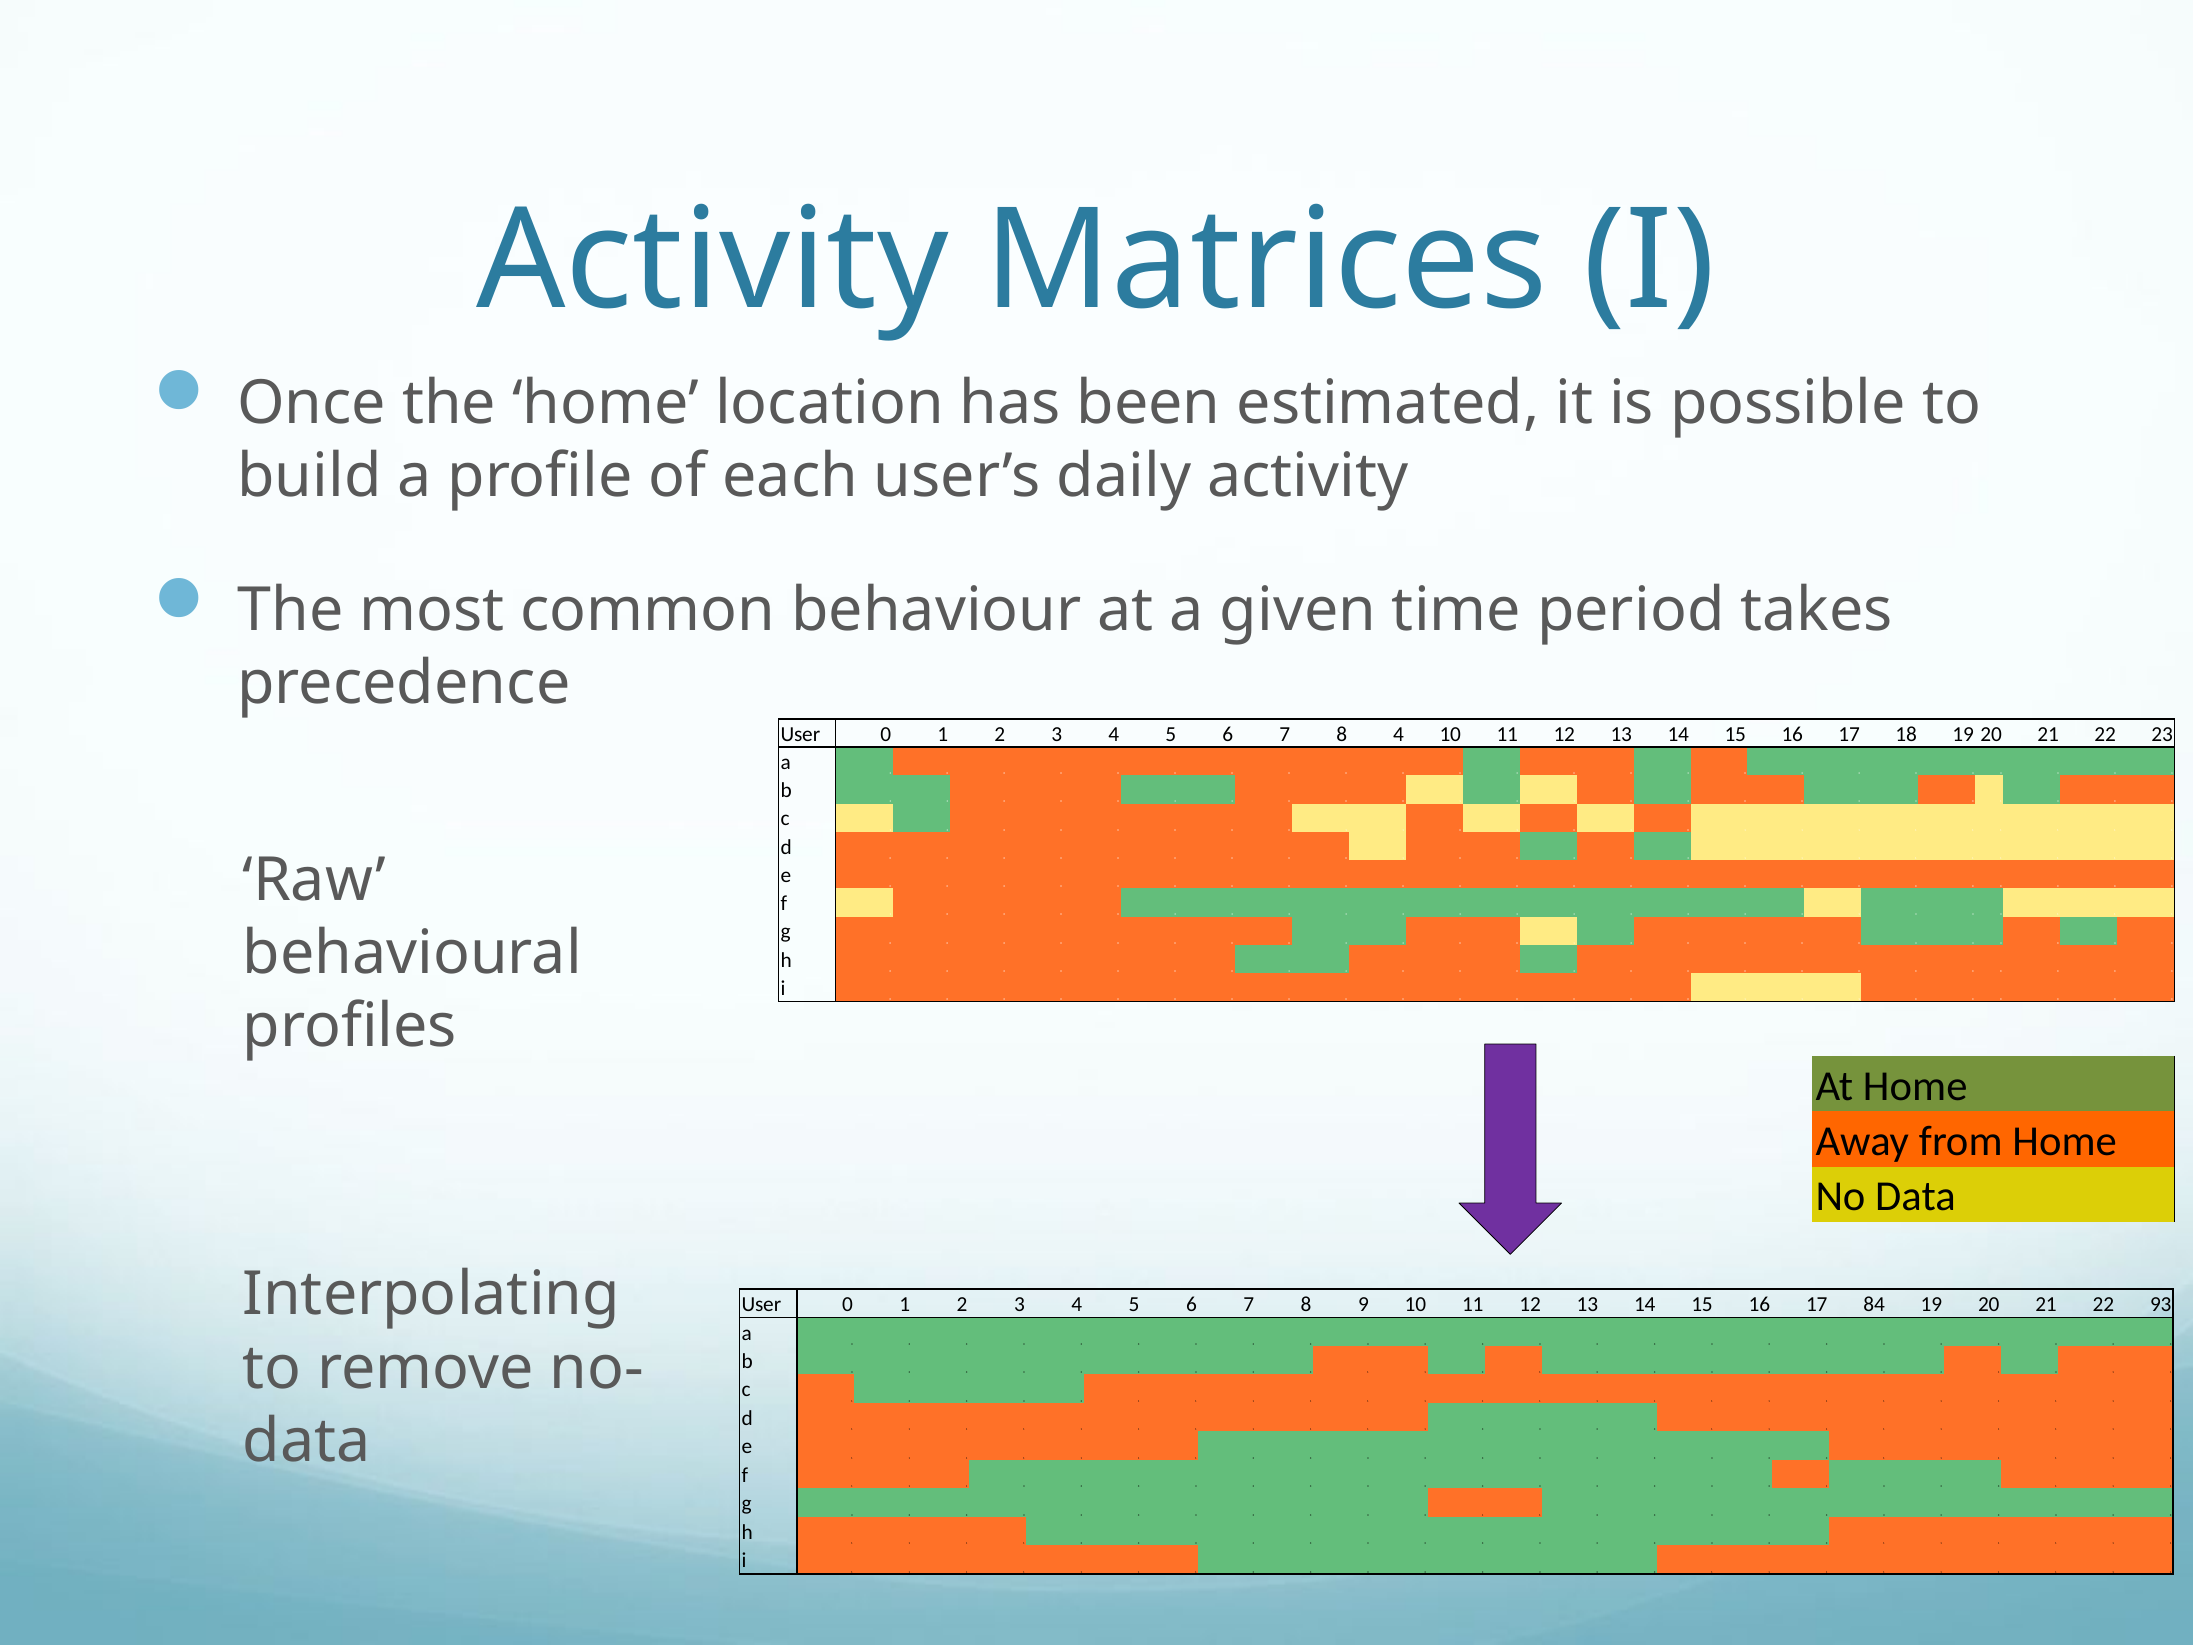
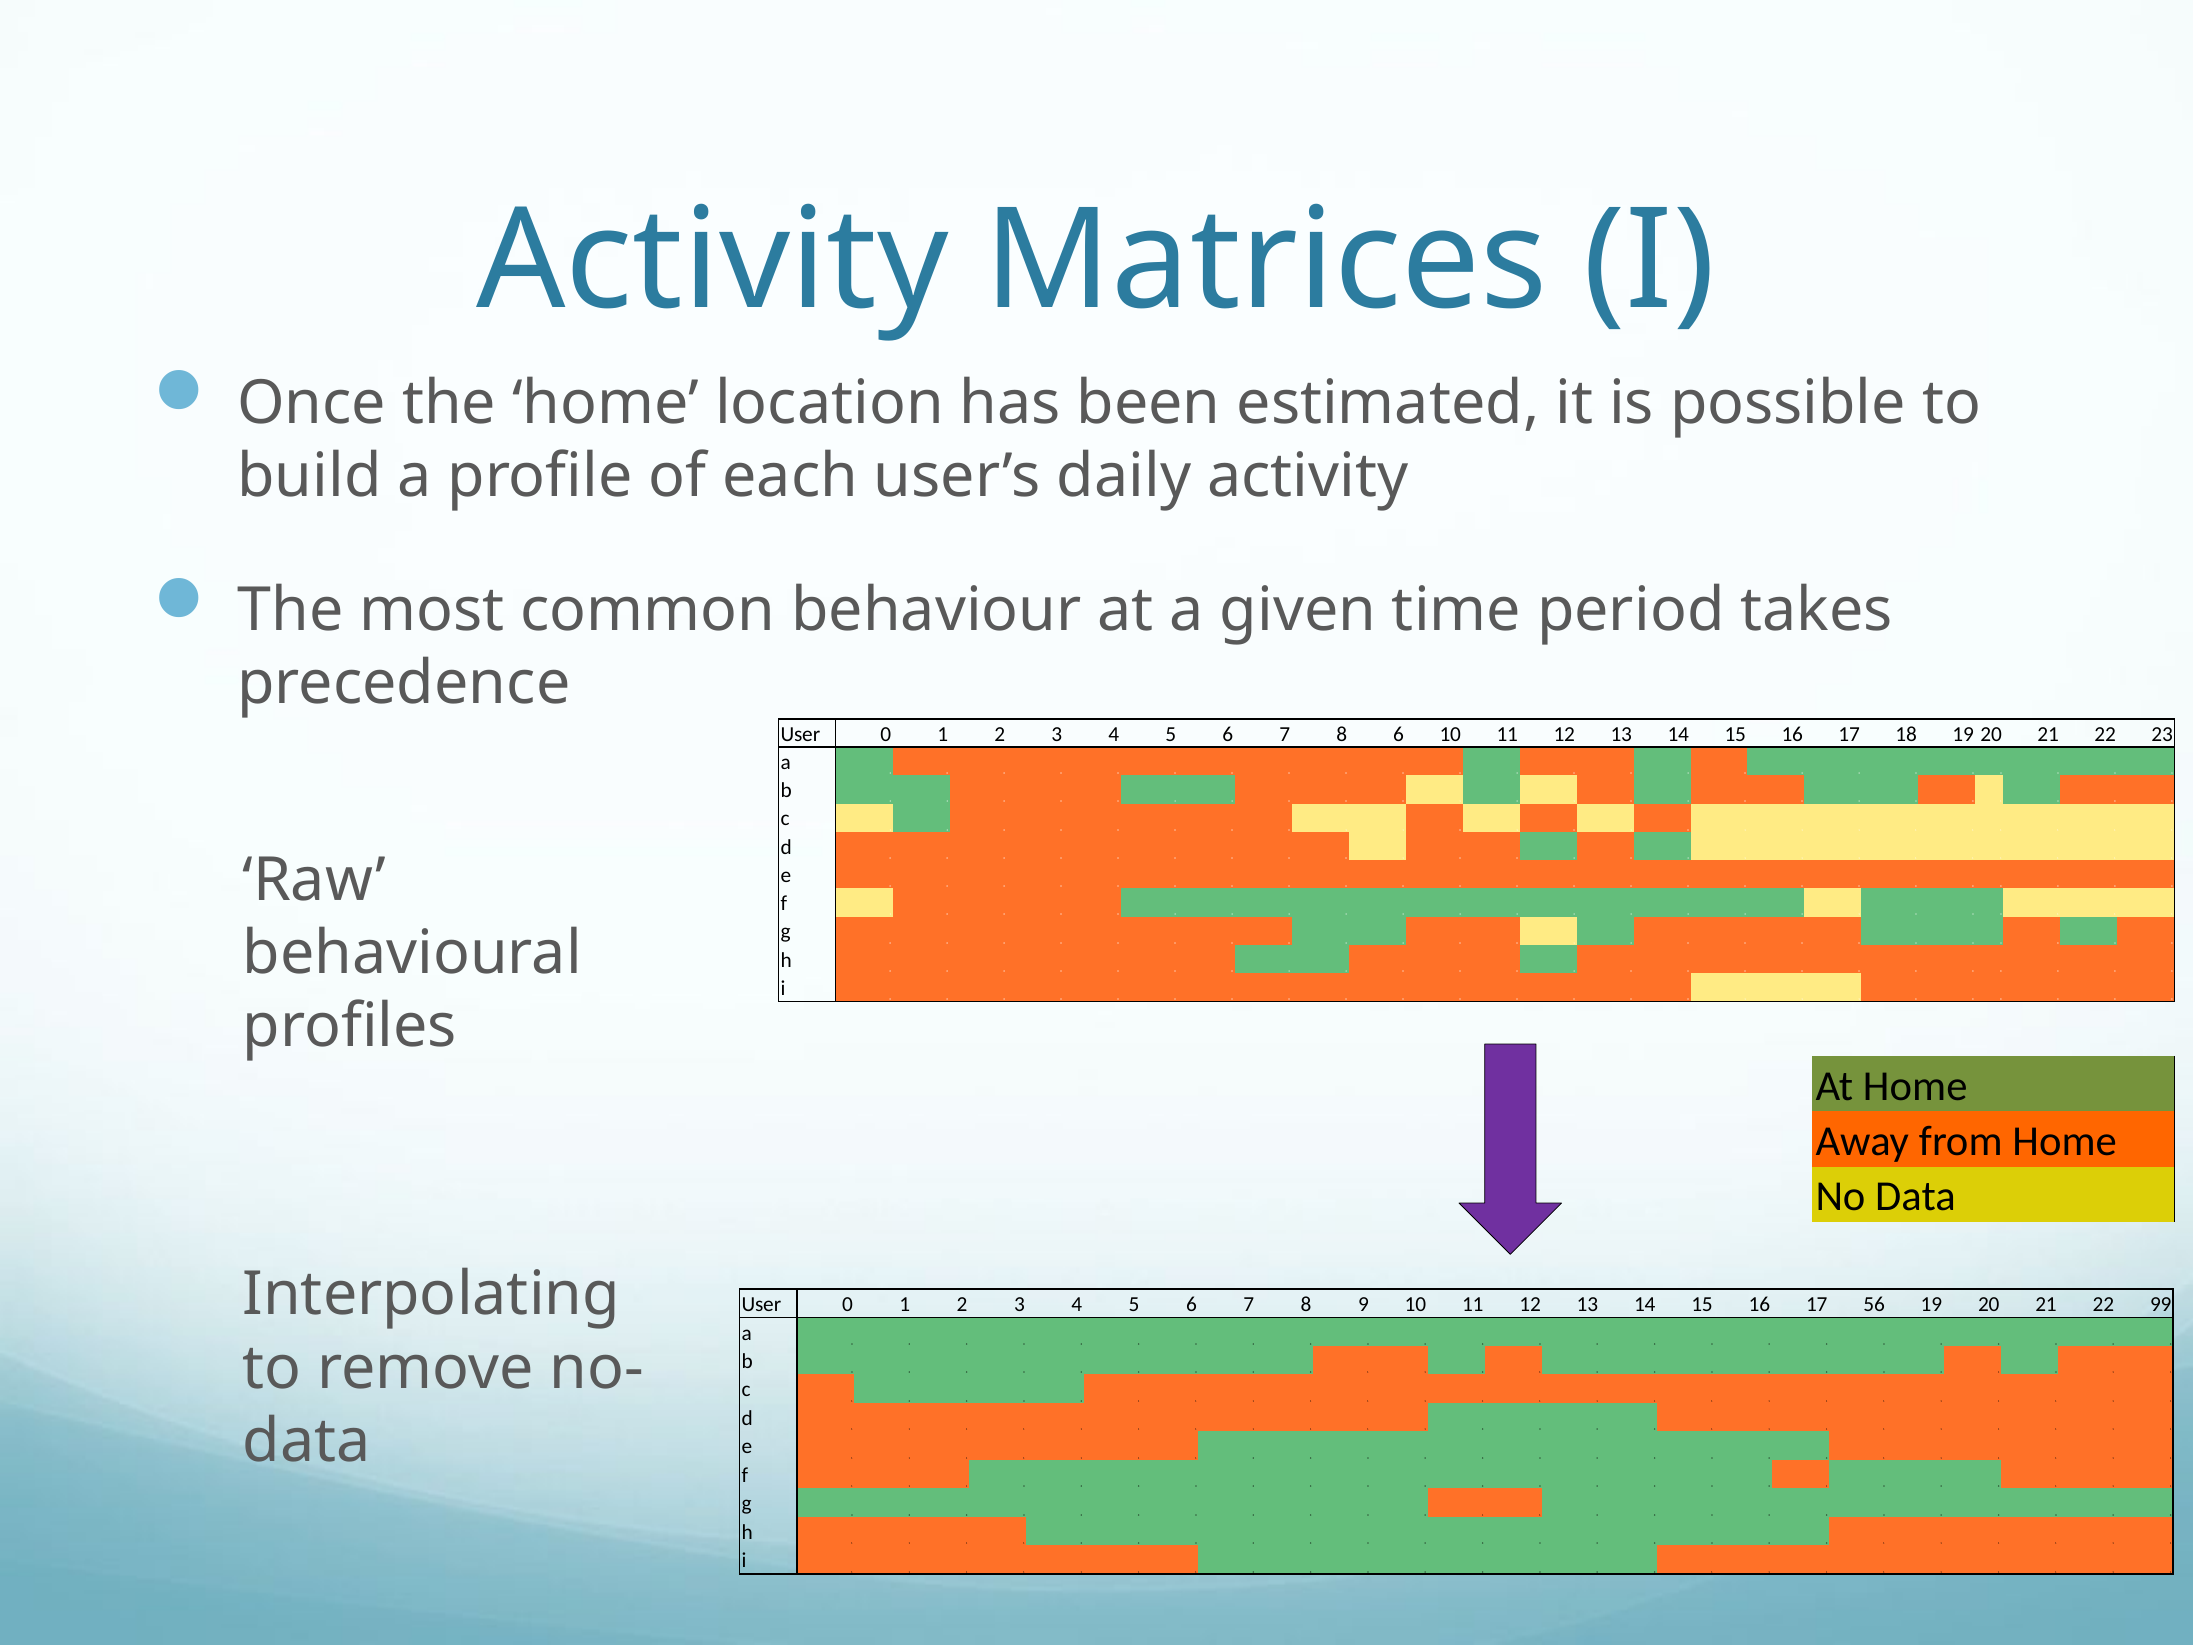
8 4: 4 -> 6
84: 84 -> 56
93: 93 -> 99
